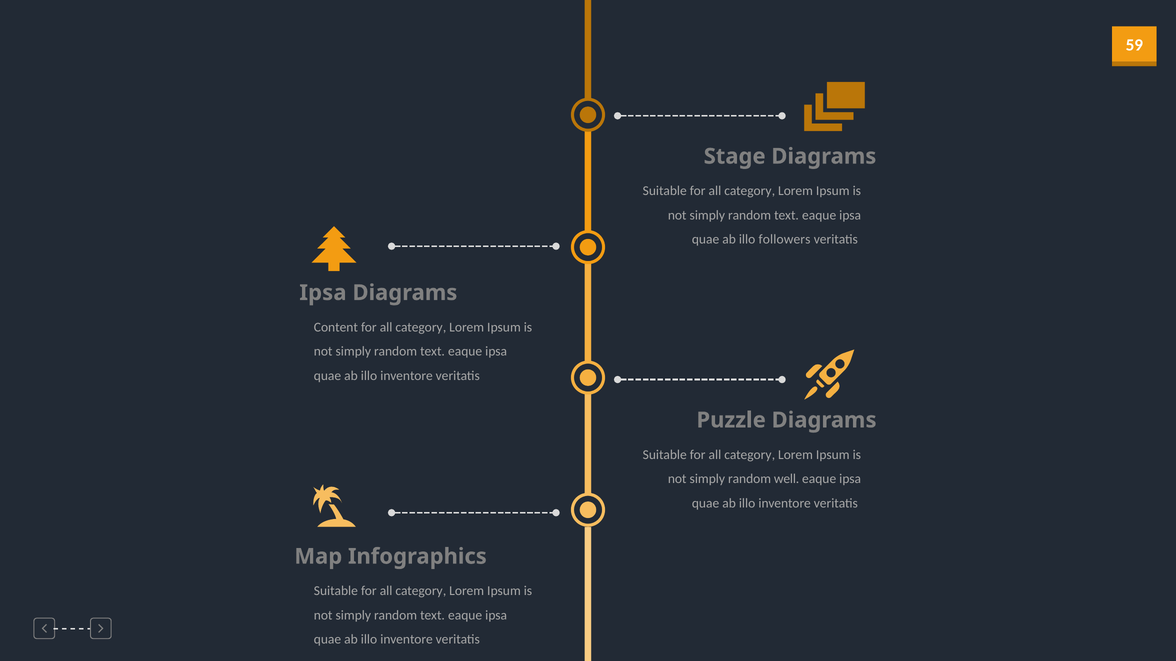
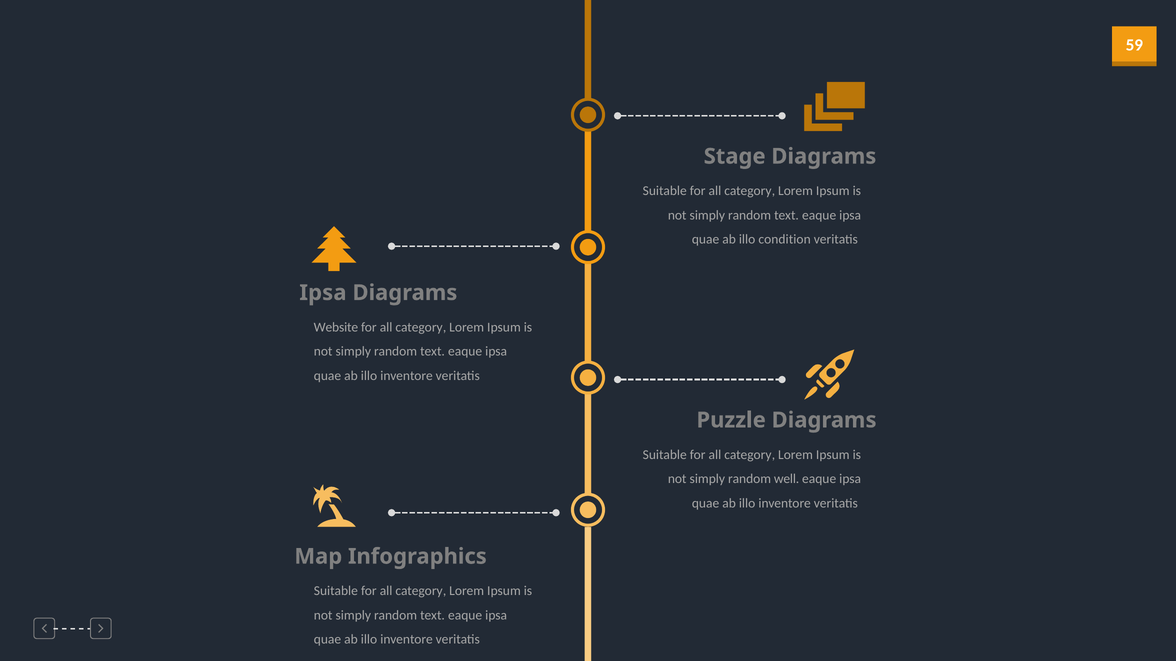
followers: followers -> condition
Content: Content -> Website
